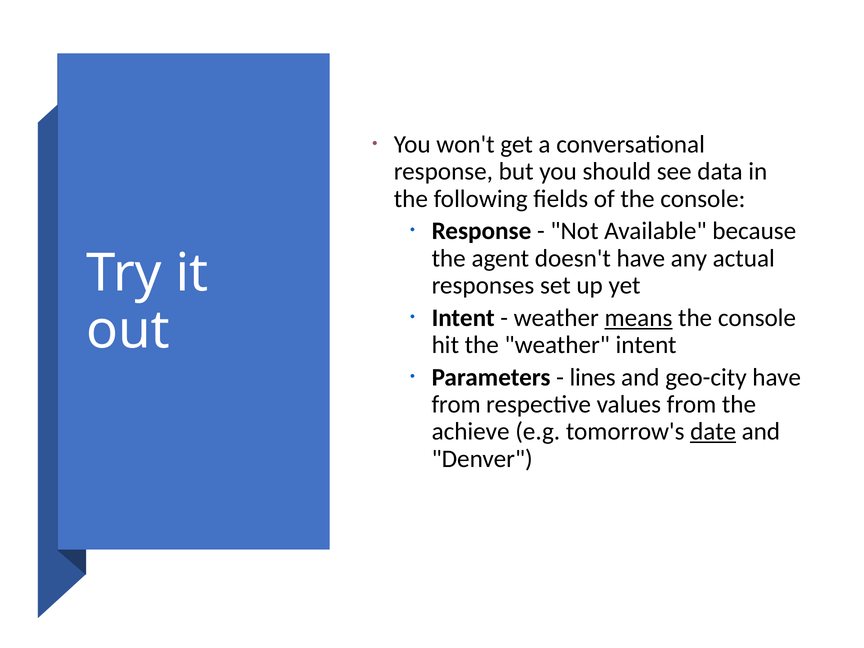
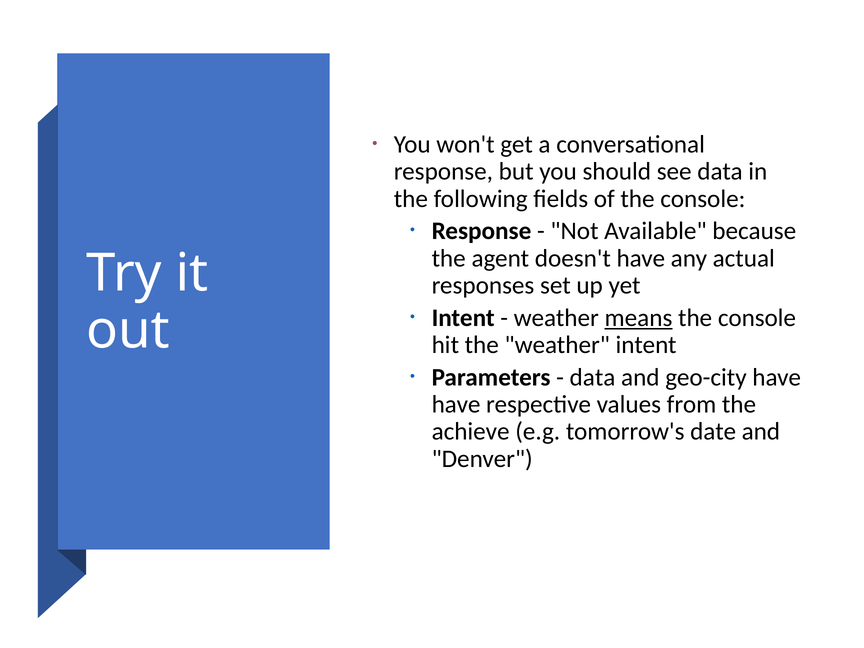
lines at (593, 377): lines -> data
from at (456, 404): from -> have
date underline: present -> none
